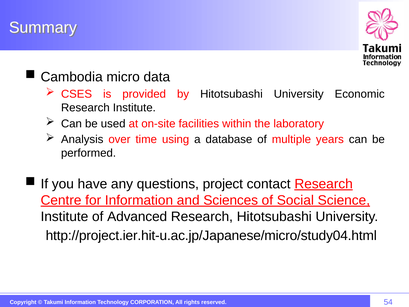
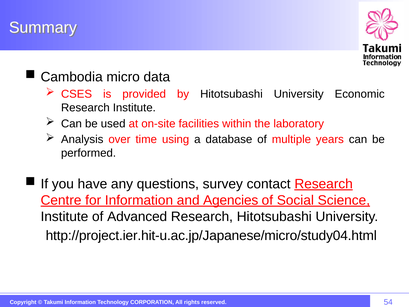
project: project -> survey
Sciences: Sciences -> Agencies
